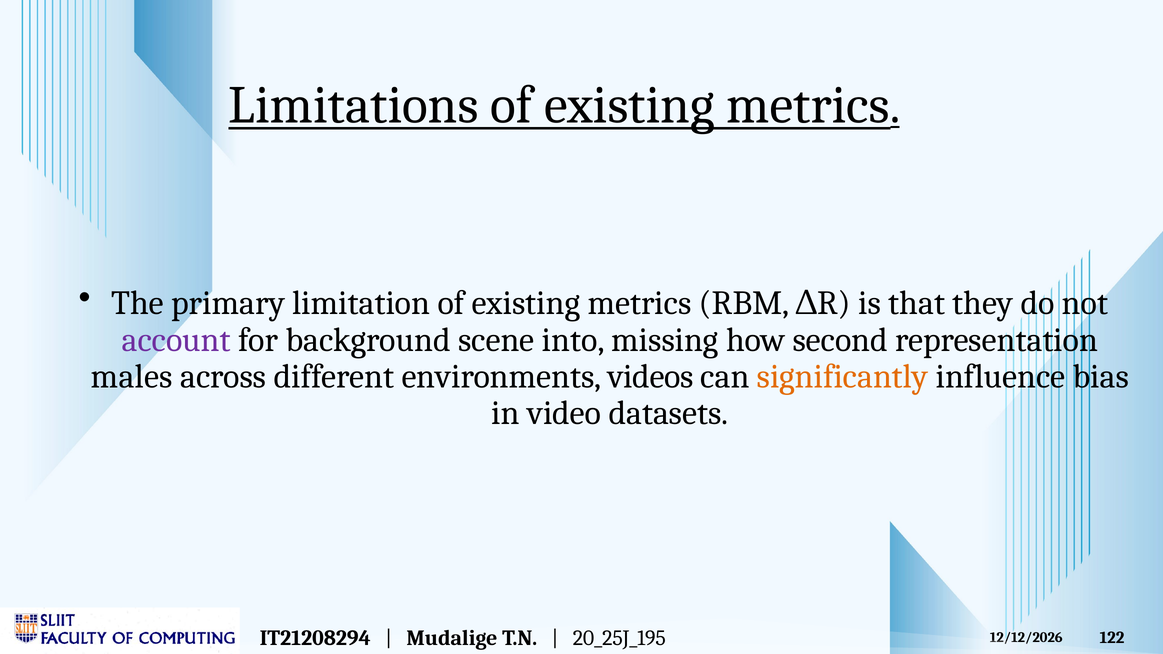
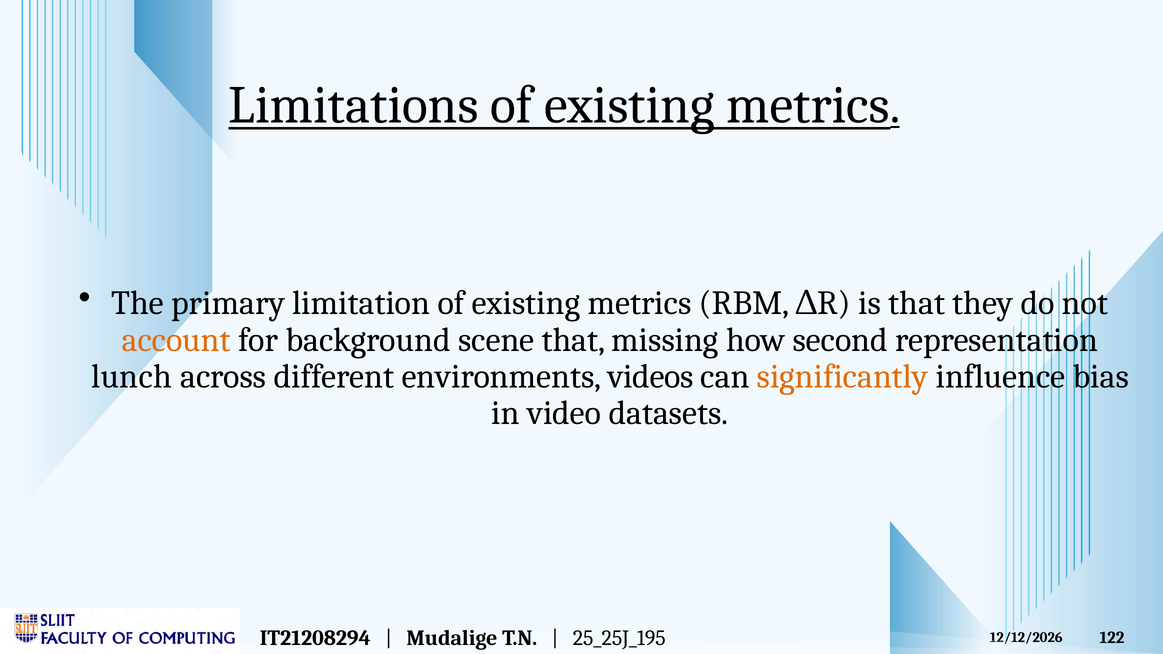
account colour: purple -> orange
scene into: into -> that
males: males -> lunch
20_25J_195: 20_25J_195 -> 25_25J_195
